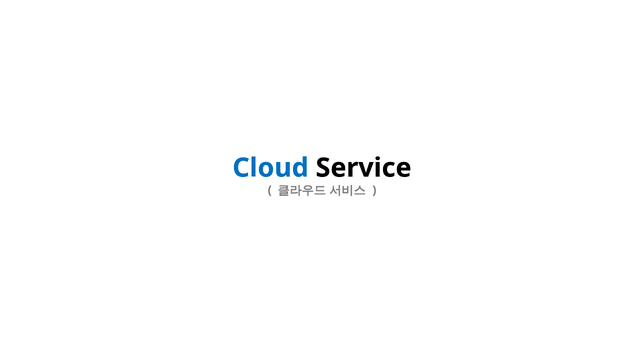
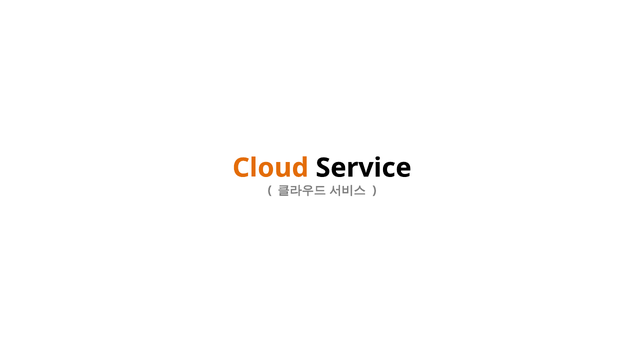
Cloud colour: blue -> orange
